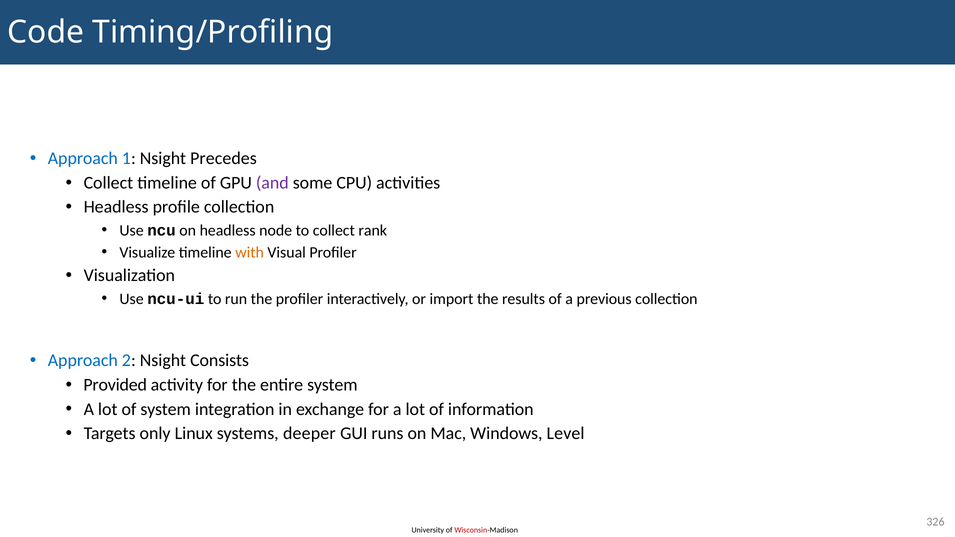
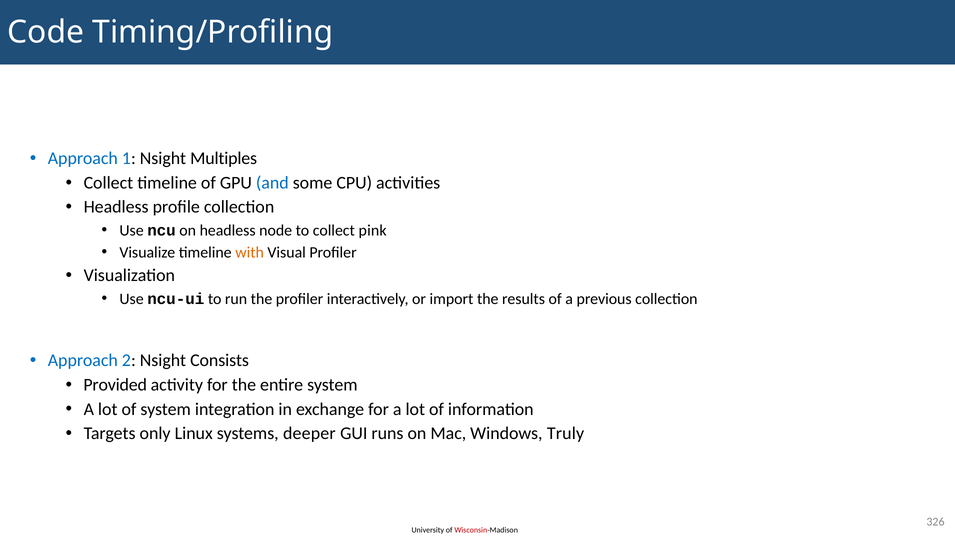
Precedes: Precedes -> Multiples
and colour: purple -> blue
rank: rank -> pink
Level: Level -> Truly
